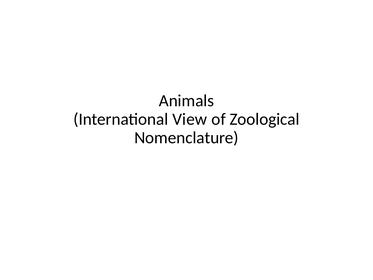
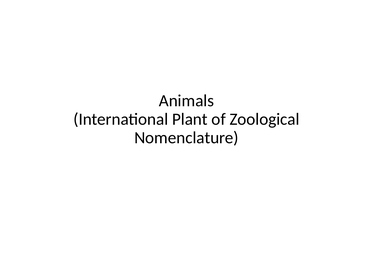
View: View -> Plant
